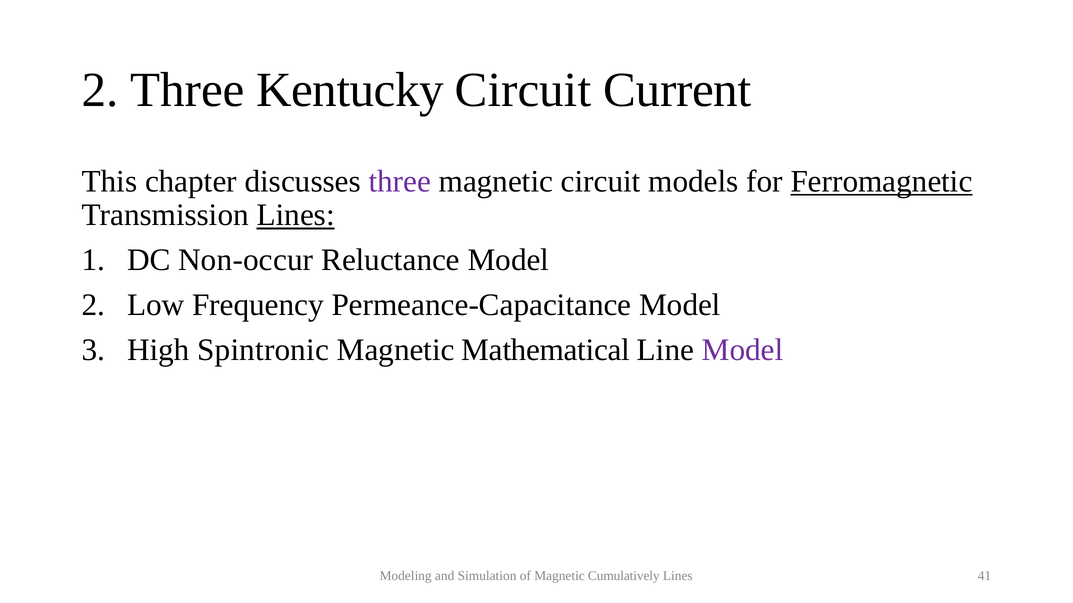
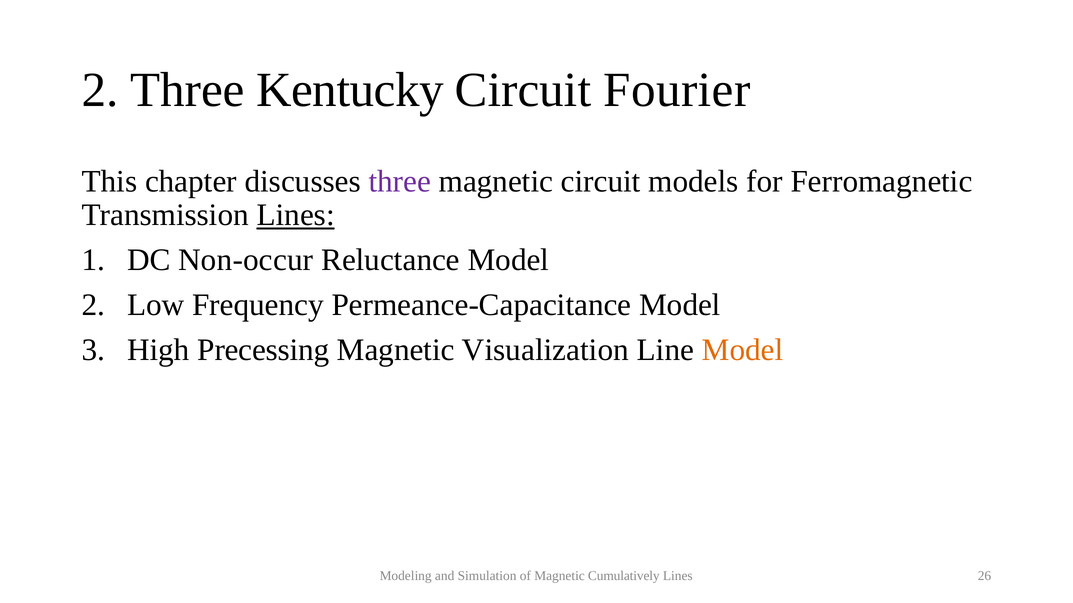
Current: Current -> Fourier
Ferromagnetic underline: present -> none
Spintronic: Spintronic -> Precessing
Mathematical: Mathematical -> Visualization
Model at (743, 350) colour: purple -> orange
41: 41 -> 26
